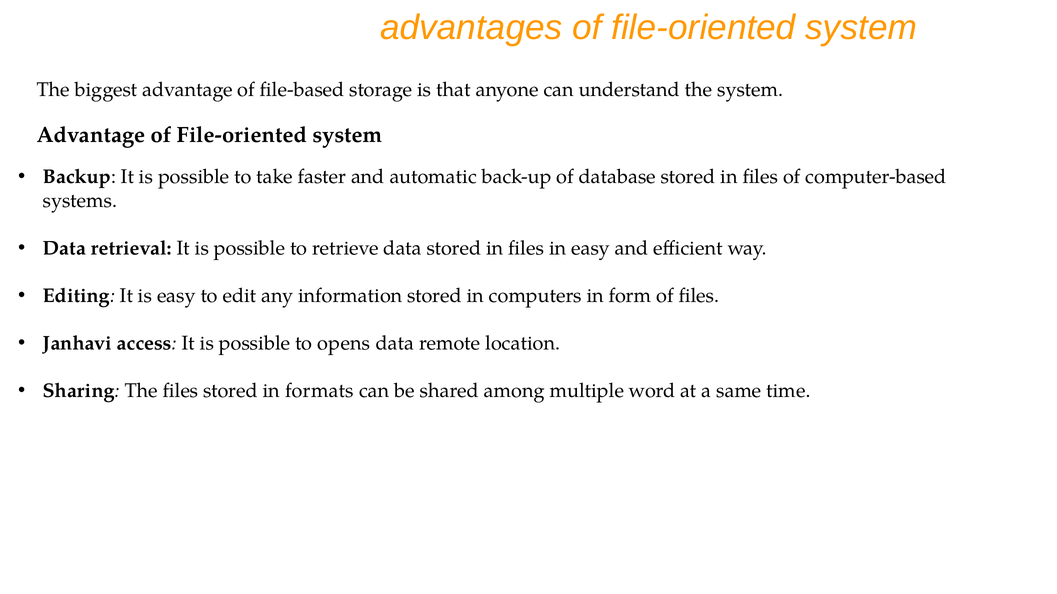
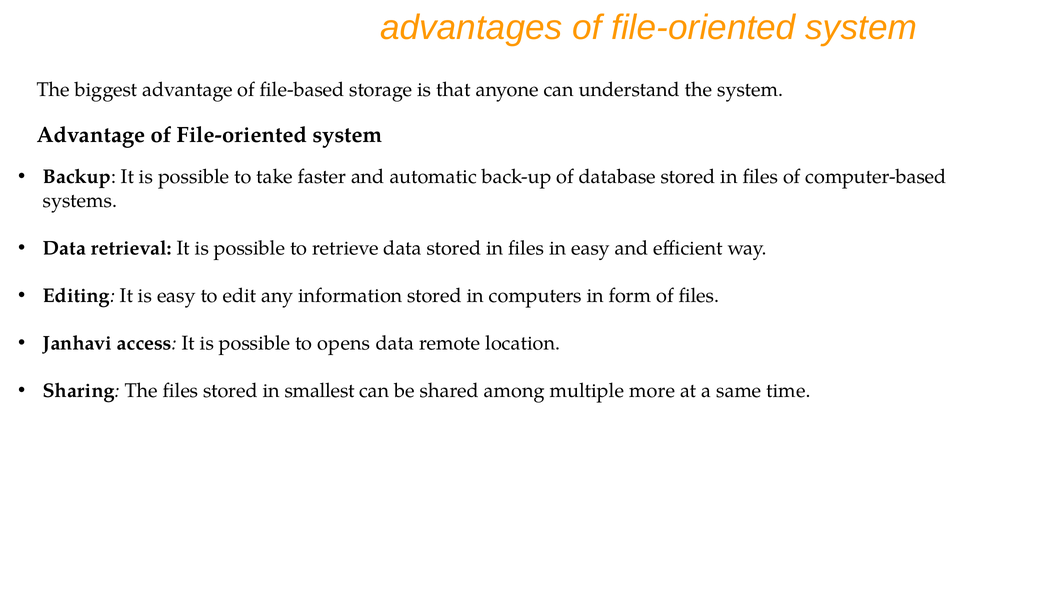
formats: formats -> smallest
word: word -> more
